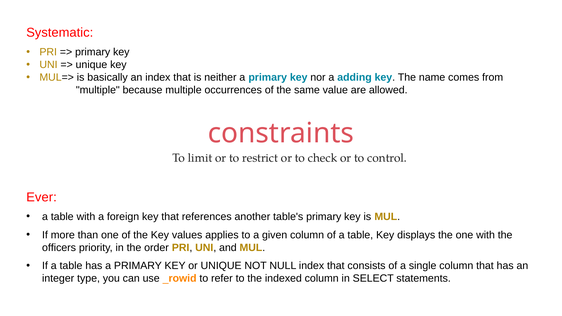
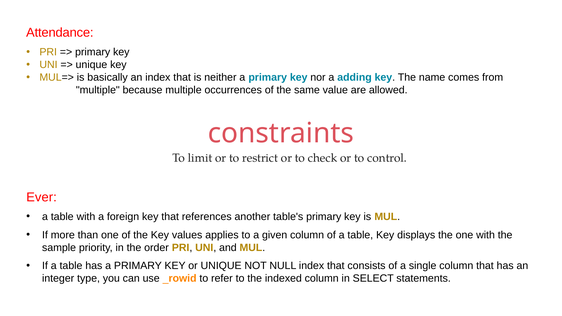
Systematic: Systematic -> Attendance
officers: officers -> sample
